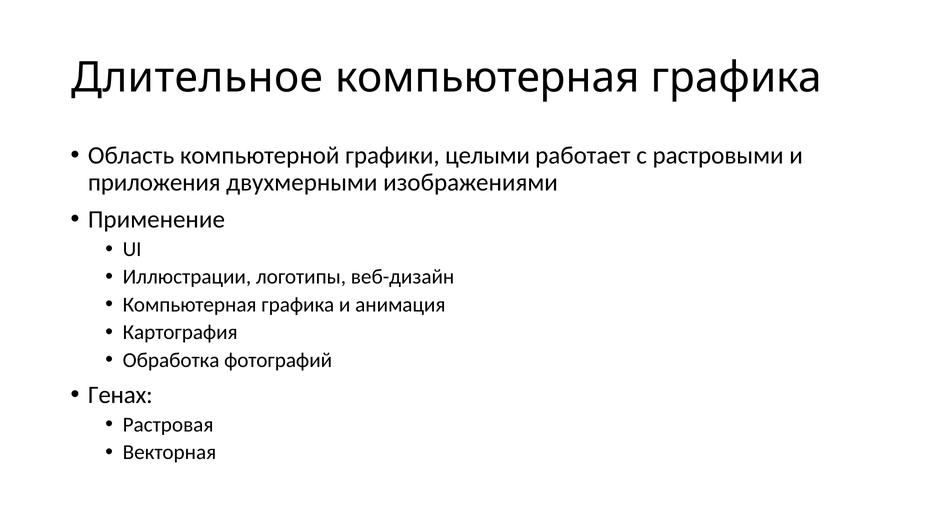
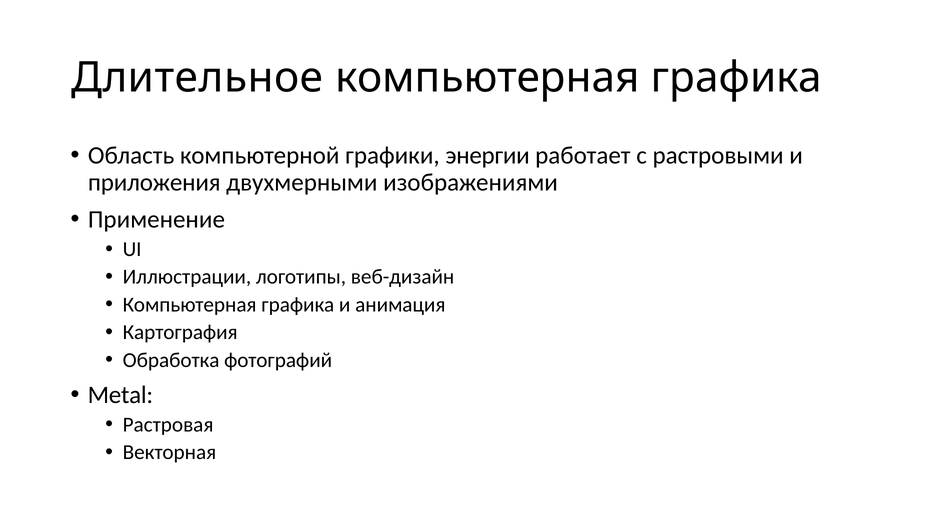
целыми: целыми -> энергии
Генах: Генах -> Metal
